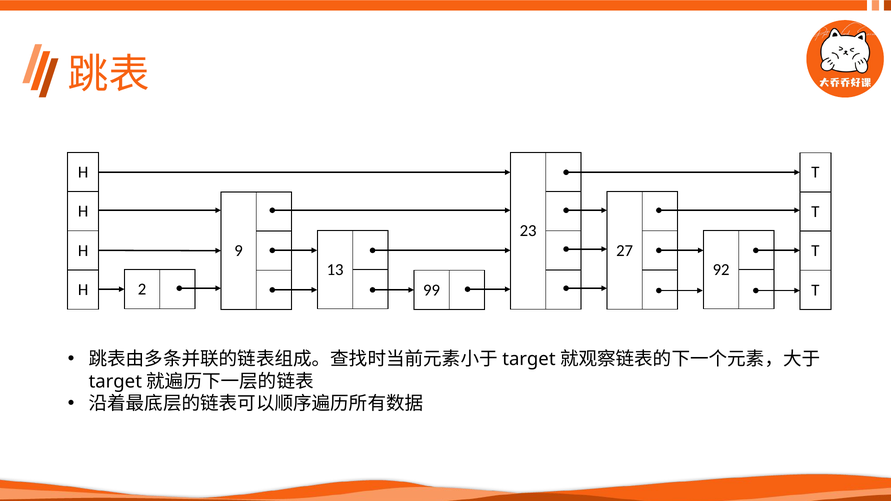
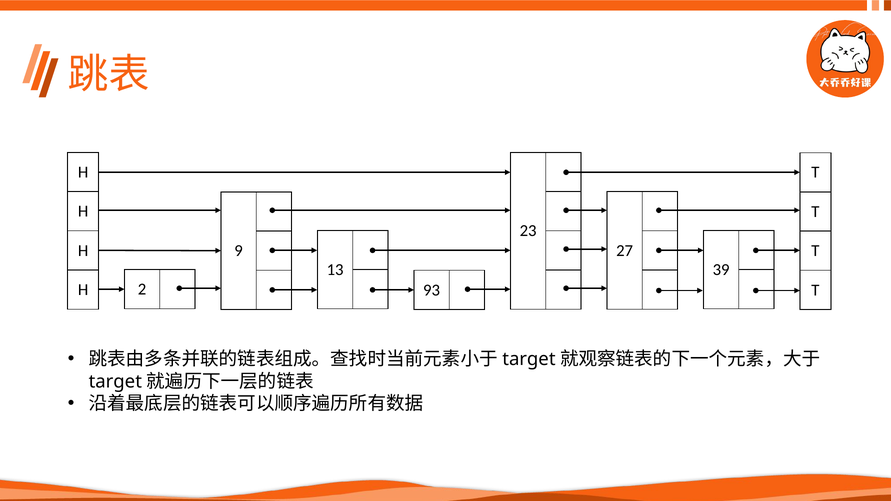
92: 92 -> 39
99: 99 -> 93
